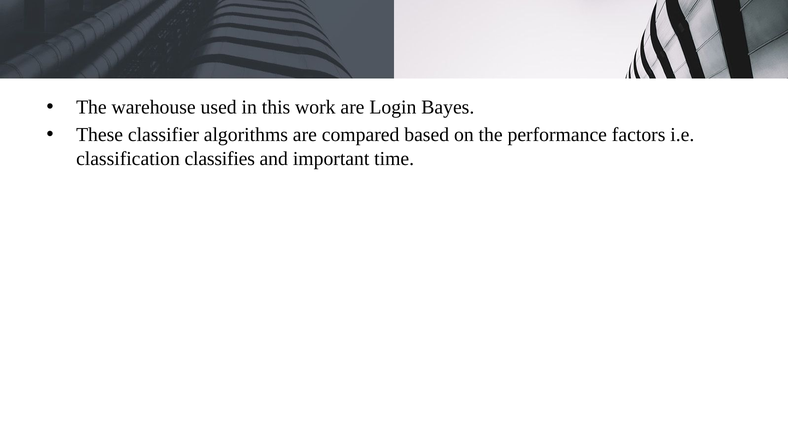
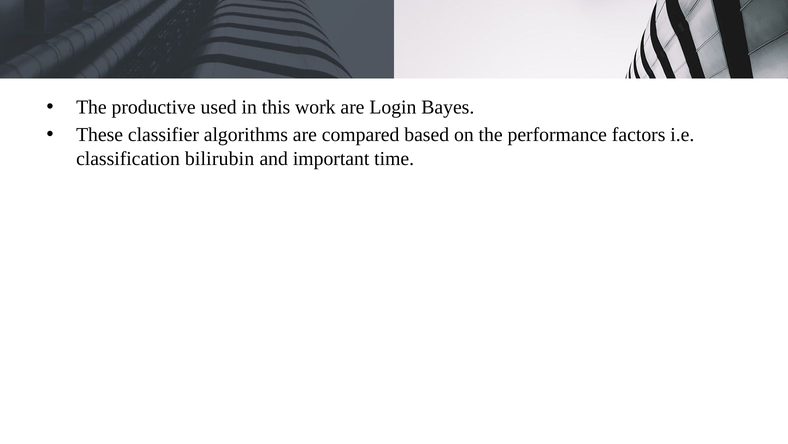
warehouse: warehouse -> productive
classifies: classifies -> bilirubin
